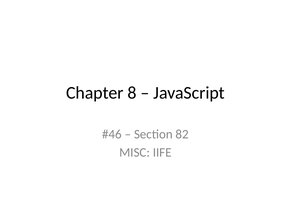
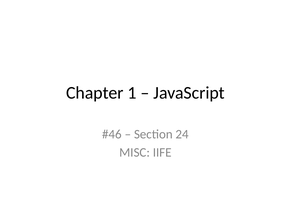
8: 8 -> 1
82: 82 -> 24
